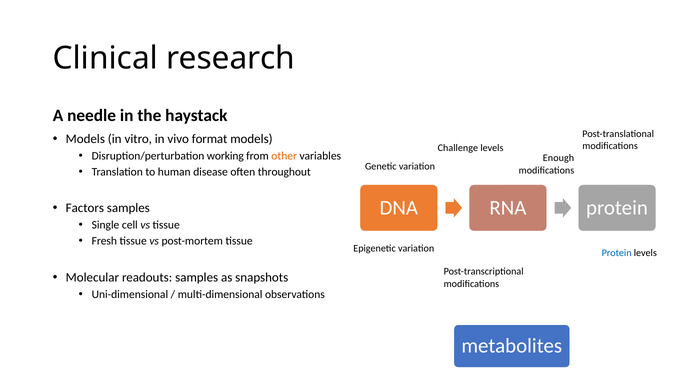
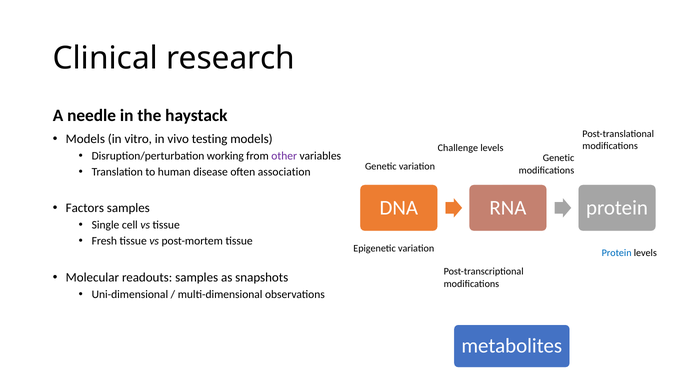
format: format -> testing
other colour: orange -> purple
Enough at (559, 158): Enough -> Genetic
throughout: throughout -> association
